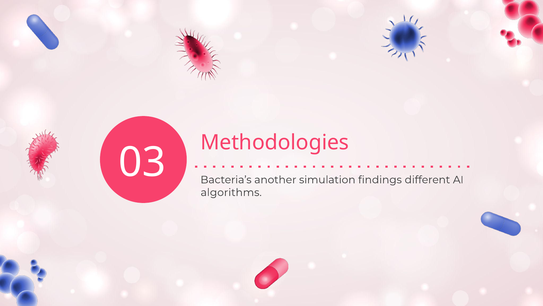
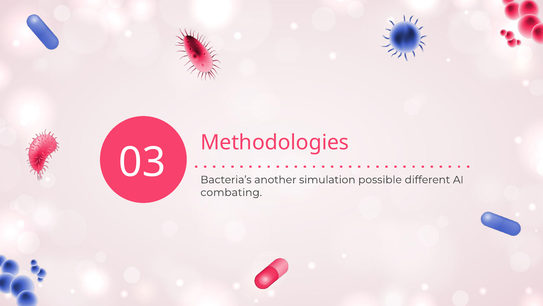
findings: findings -> possible
algorithms: algorithms -> combating
